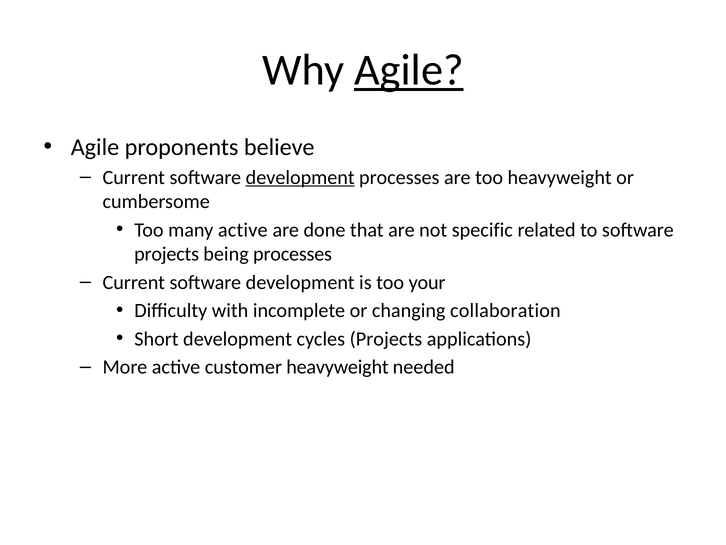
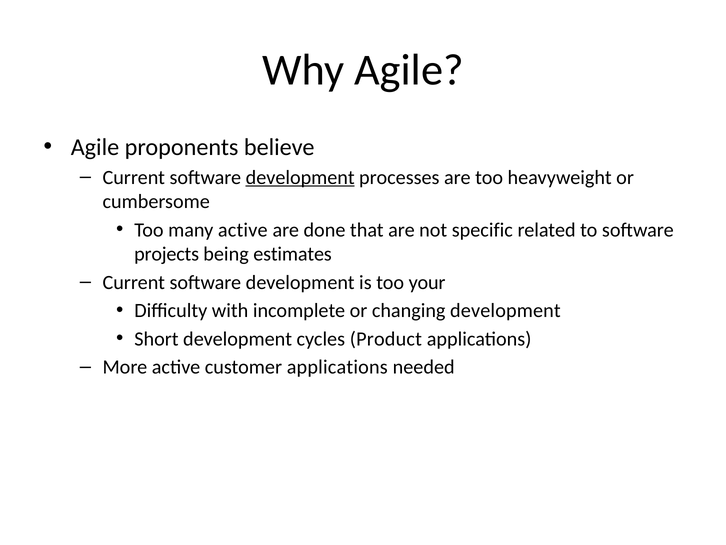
Agile at (409, 70) underline: present -> none
being processes: processes -> estimates
changing collaboration: collaboration -> development
cycles Projects: Projects -> Product
customer heavyweight: heavyweight -> applications
